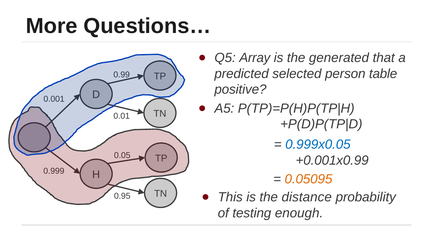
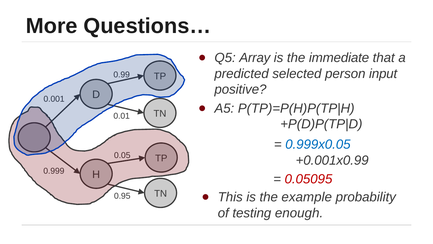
generated: generated -> immediate
table: table -> input
0.05095 colour: orange -> red
distance: distance -> example
